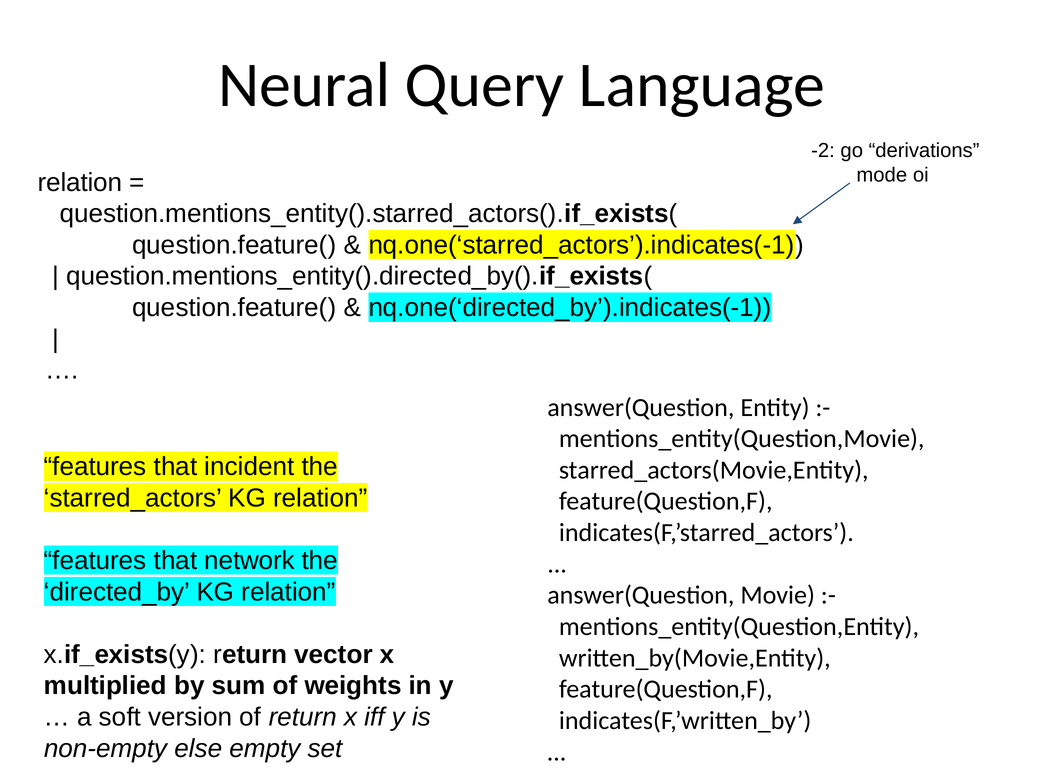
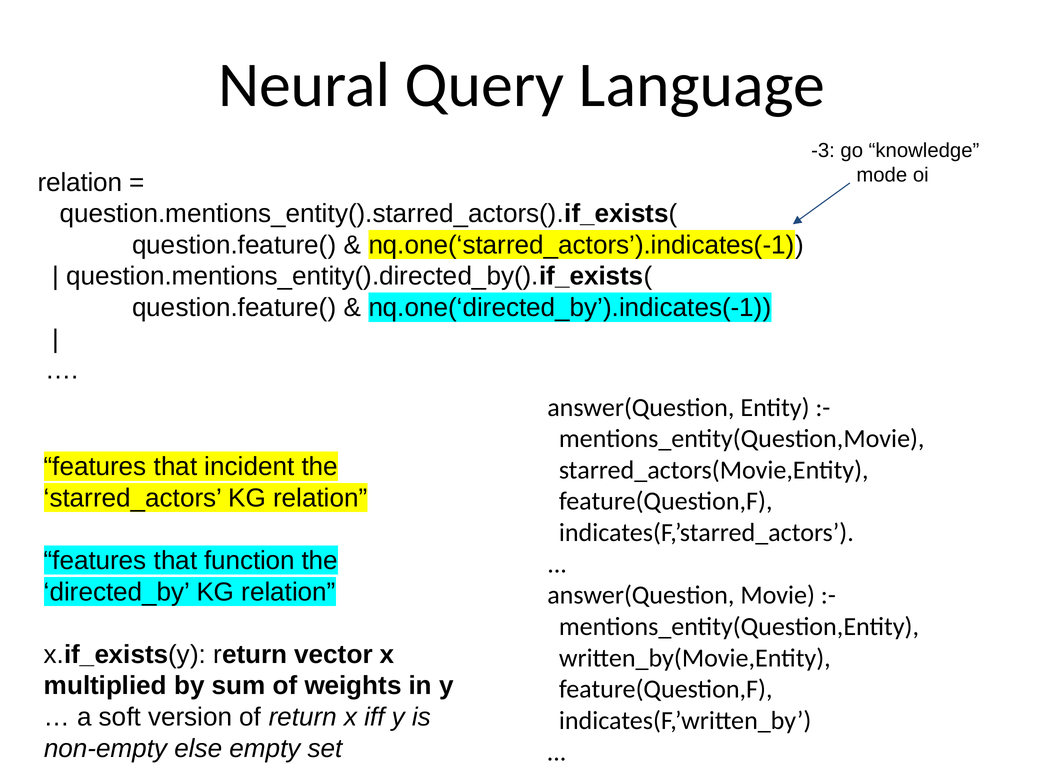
-2: -2 -> -3
derivations: derivations -> knowledge
network: network -> function
